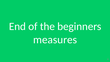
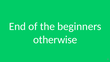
measures: measures -> otherwise
